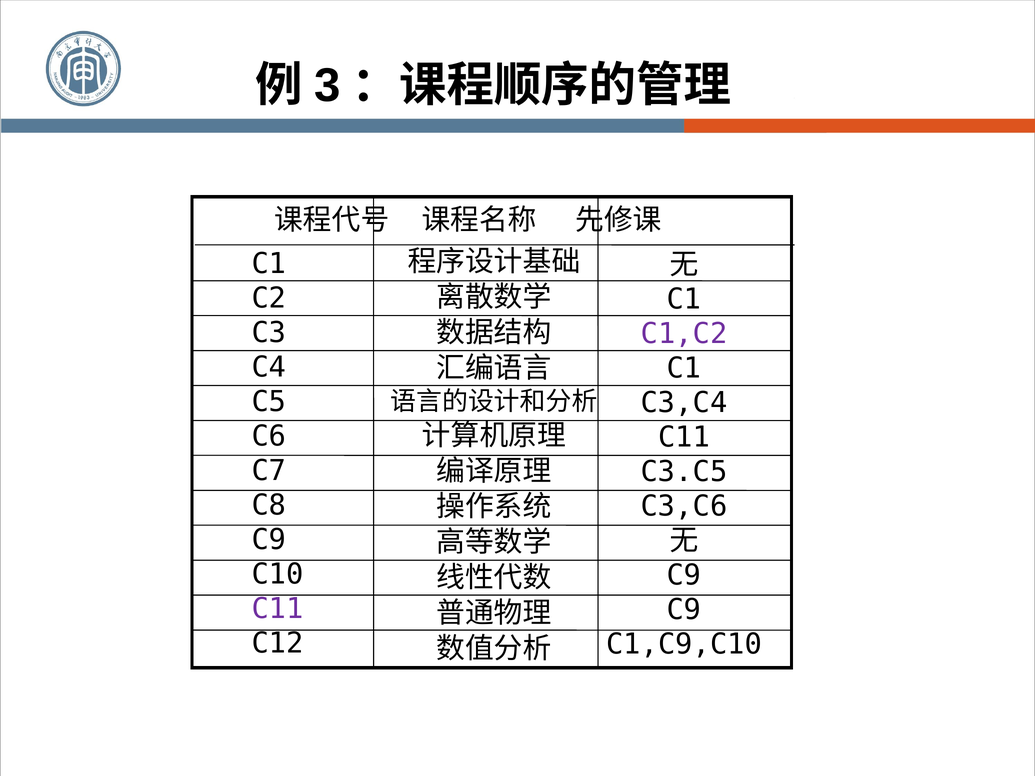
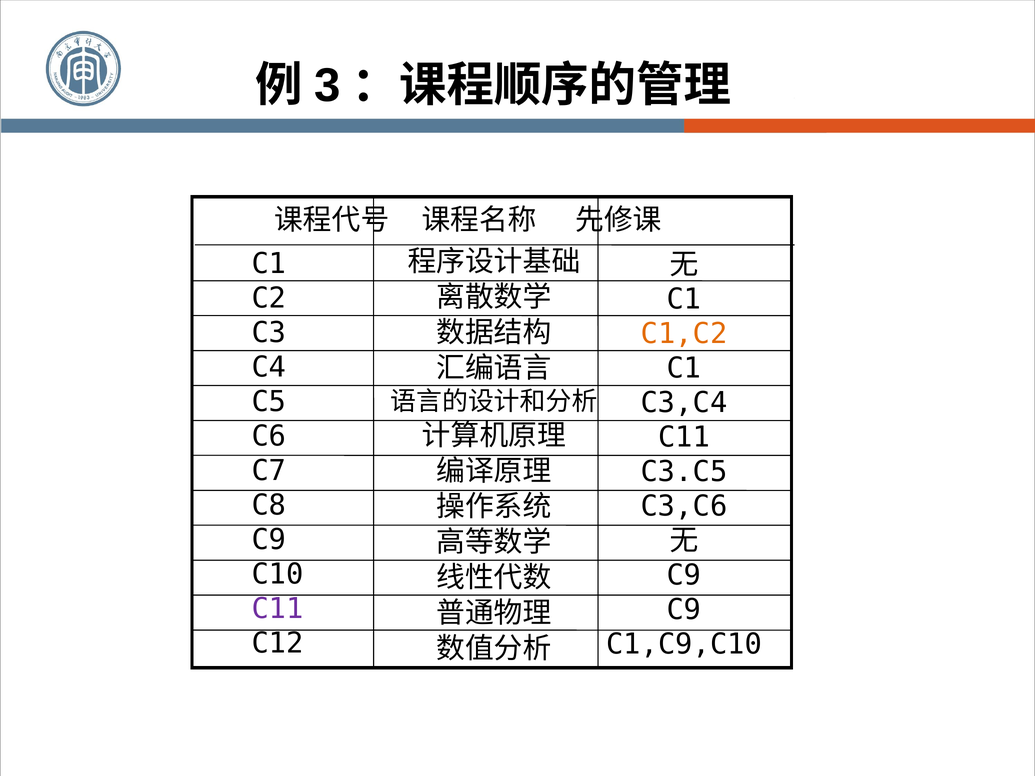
C1,C2 colour: purple -> orange
